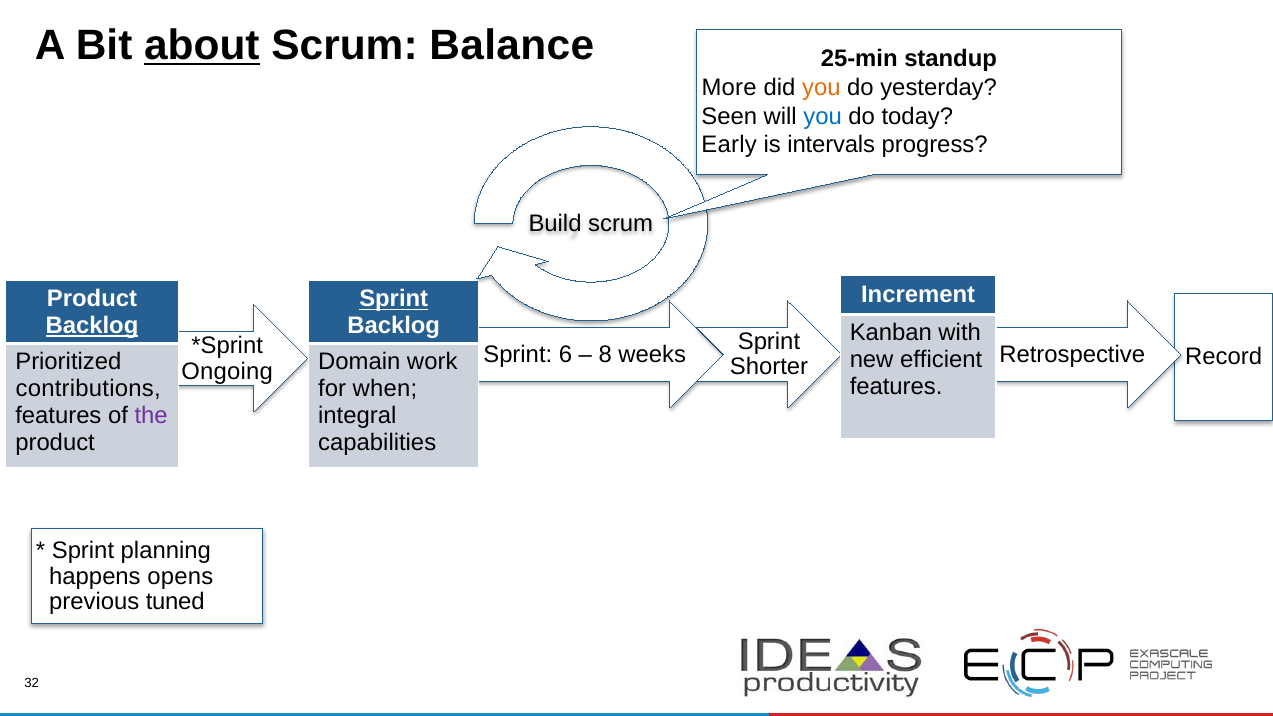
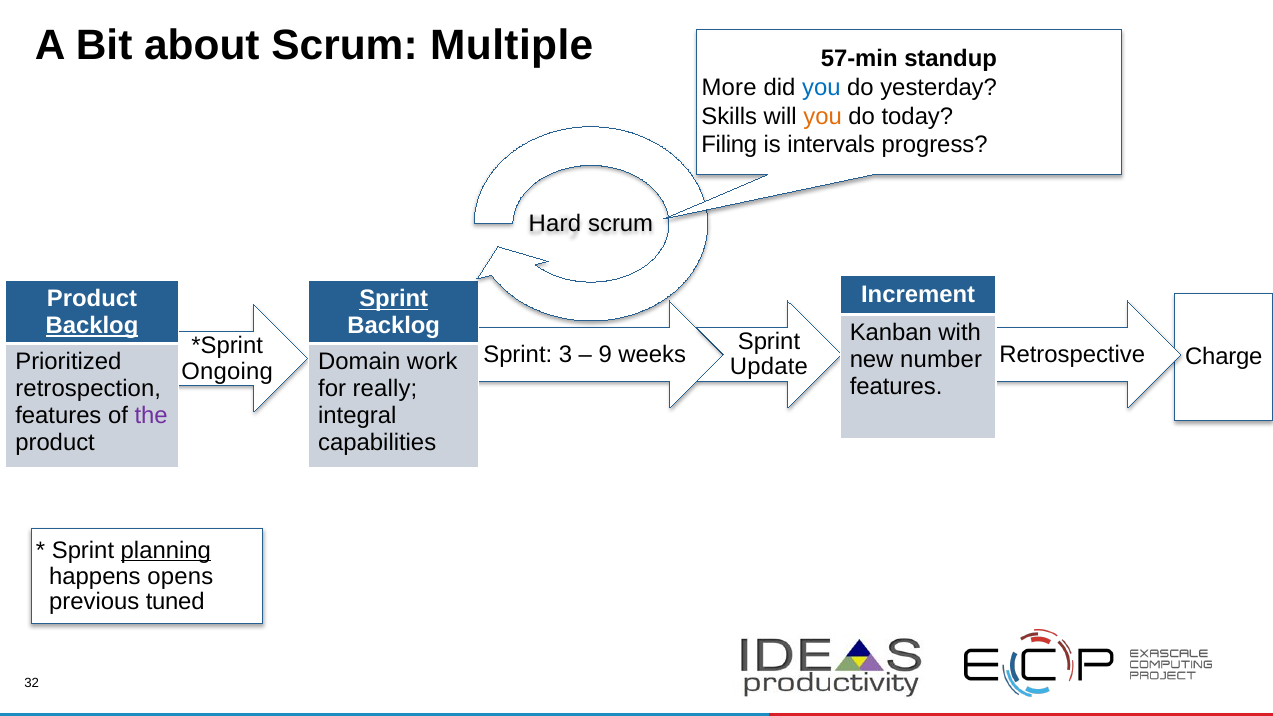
about underline: present -> none
Balance: Balance -> Multiple
25-min: 25-min -> 57-min
you at (821, 88) colour: orange -> blue
Seen: Seen -> Skills
you at (823, 116) colour: blue -> orange
Early: Early -> Filing
Build: Build -> Hard
6: 6 -> 3
8: 8 -> 9
Record: Record -> Charge
efficient: efficient -> number
Shorter: Shorter -> Update
contributions: contributions -> retrospection
when: when -> really
planning underline: none -> present
